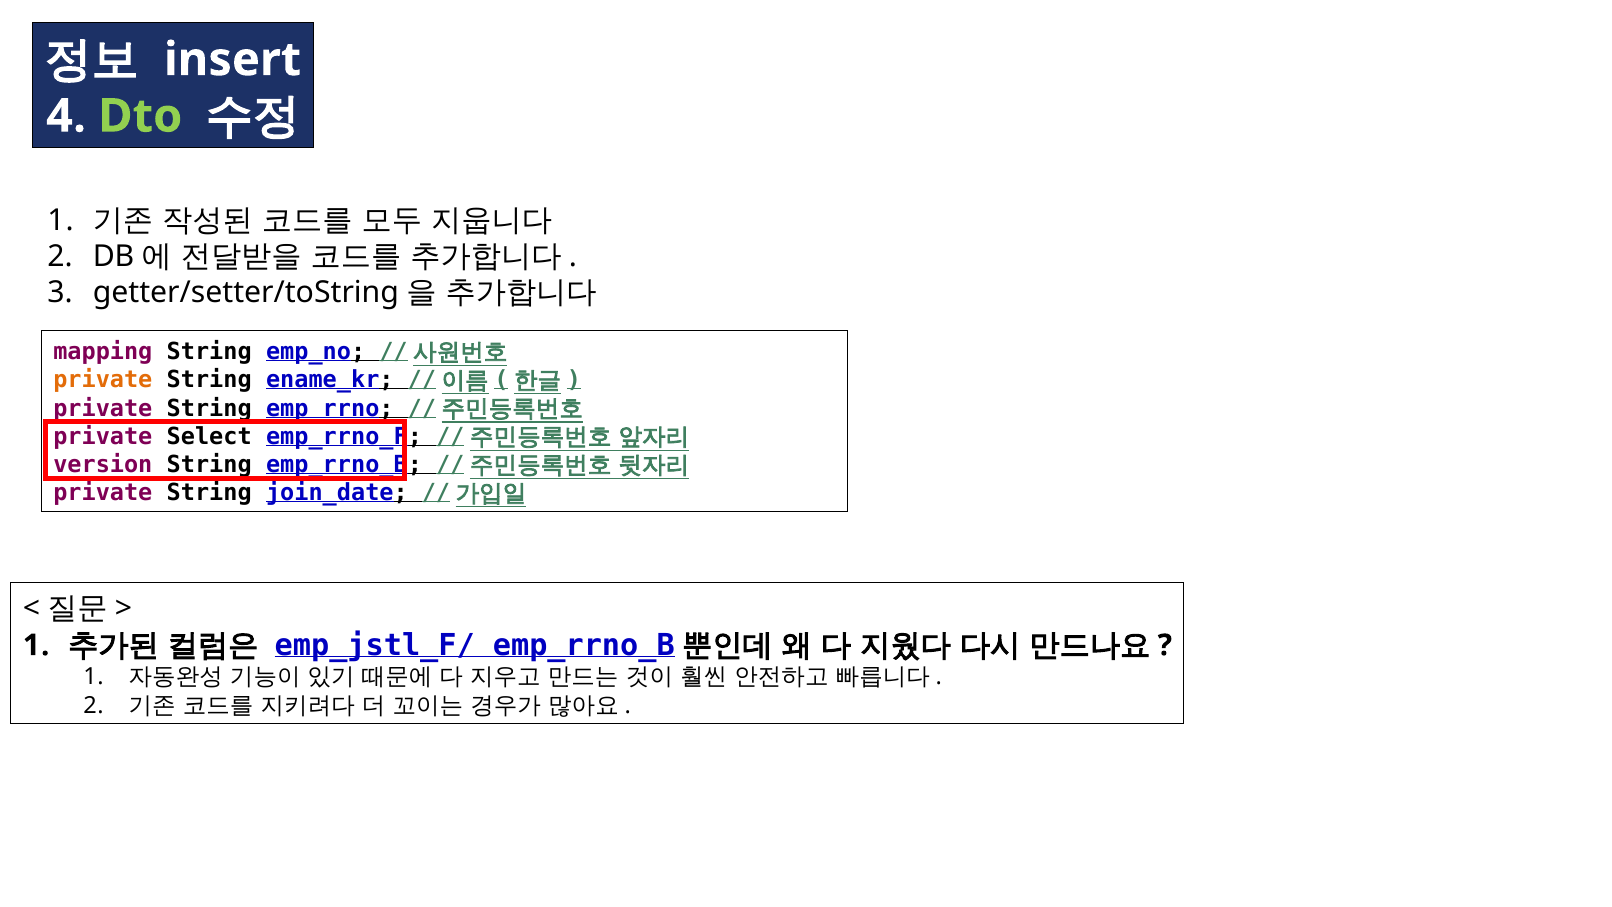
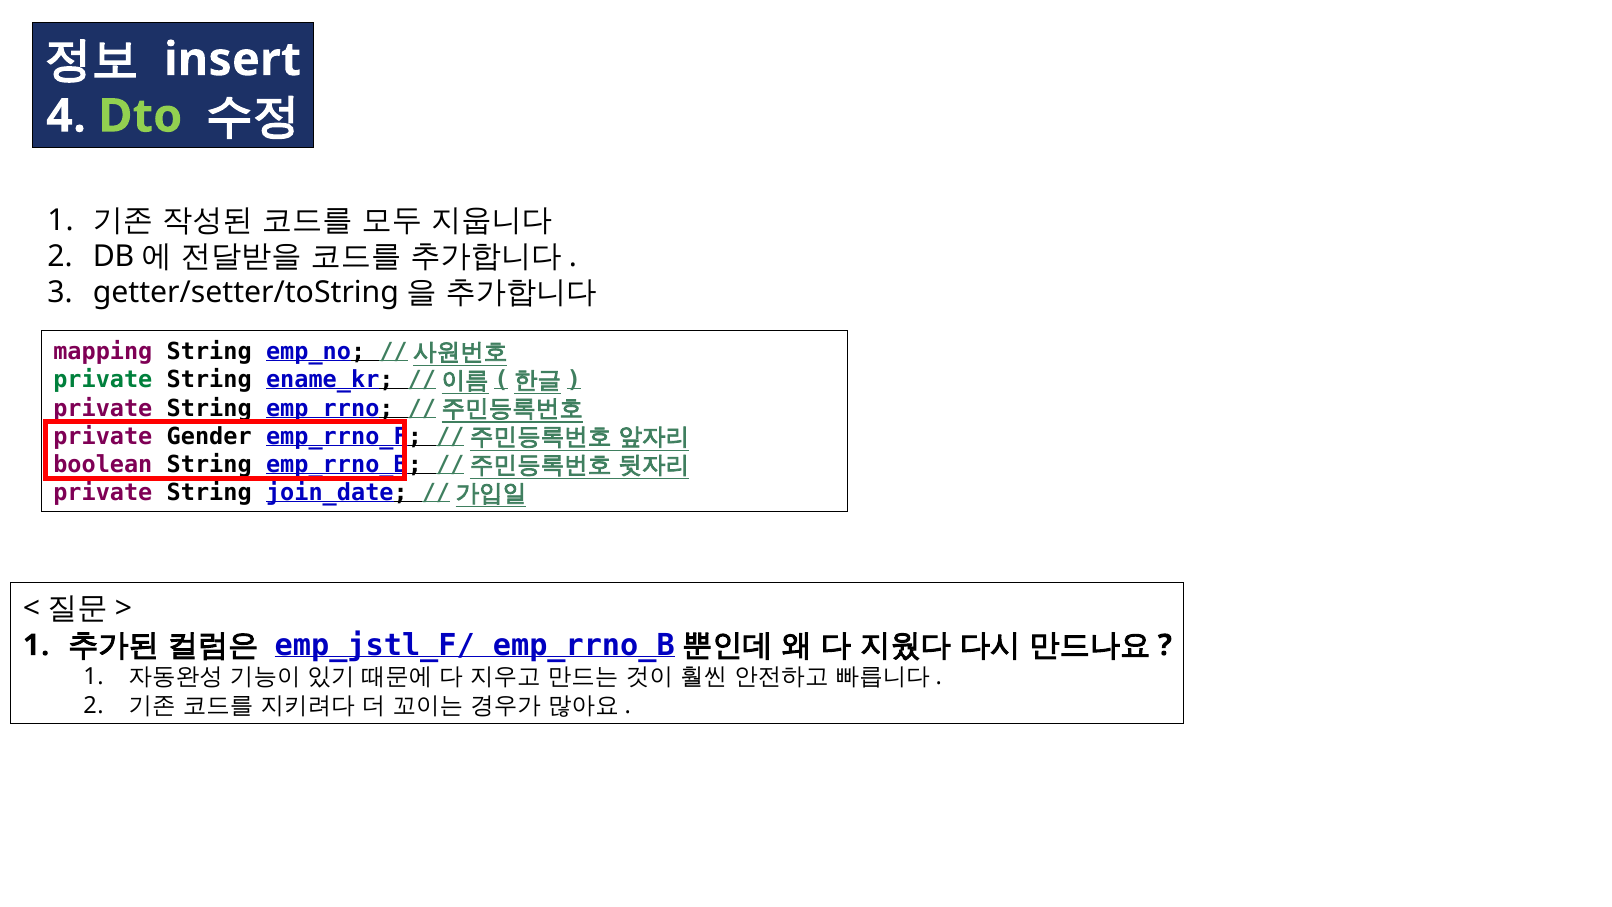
private at (103, 380) colour: orange -> green
Select: Select -> Gender
version: version -> boolean
